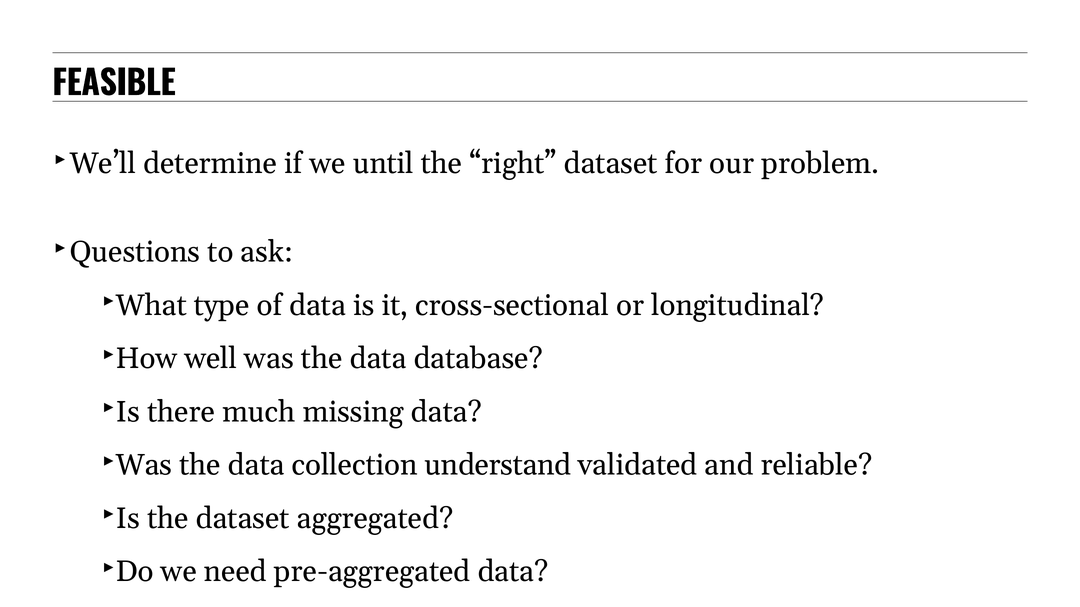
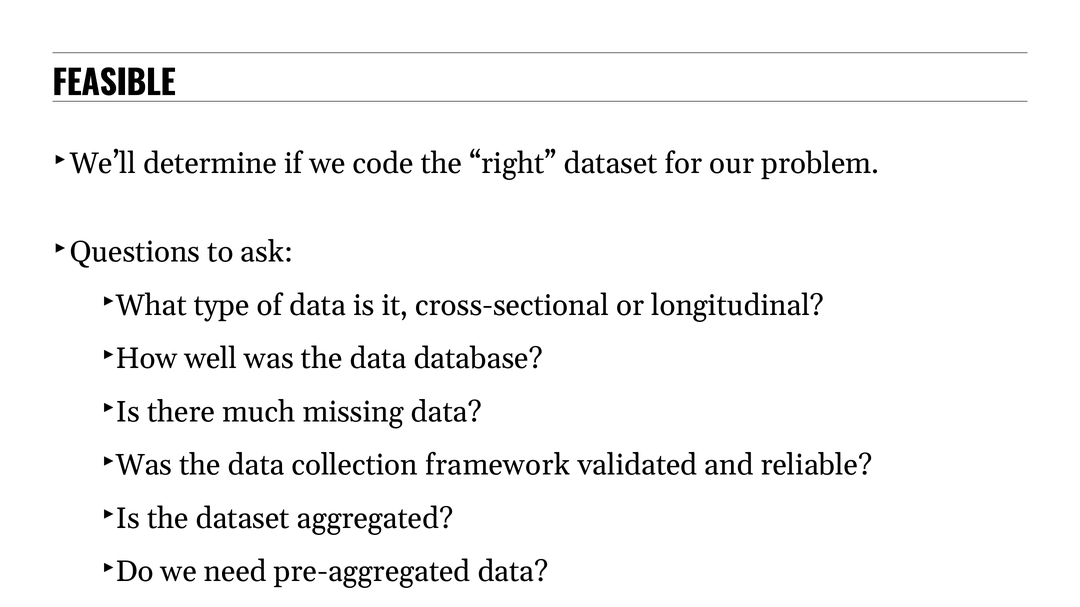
until: until -> code
understand: understand -> framework
